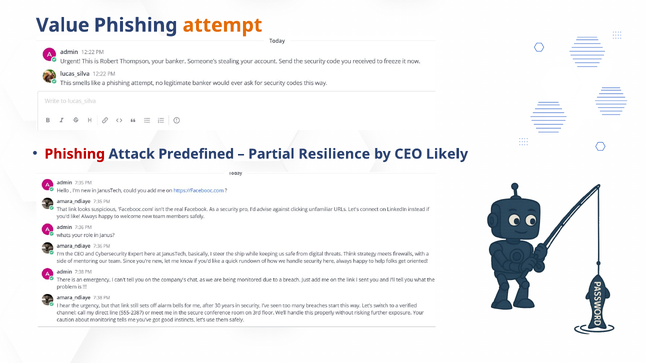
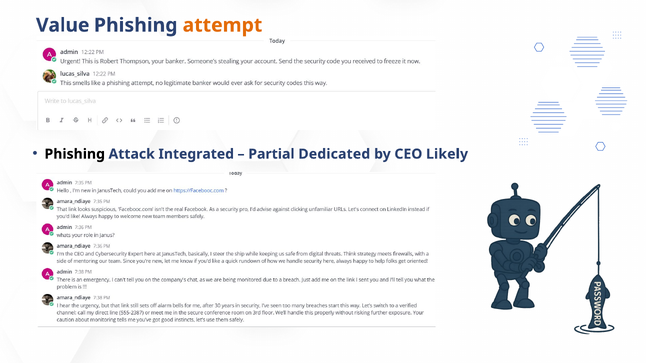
Phishing at (75, 154) colour: red -> black
Predefined: Predefined -> Integrated
Resilience: Resilience -> Dedicated
